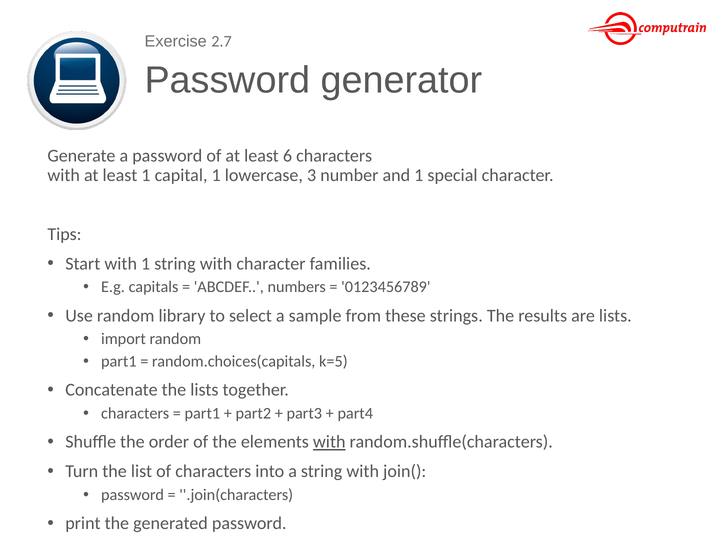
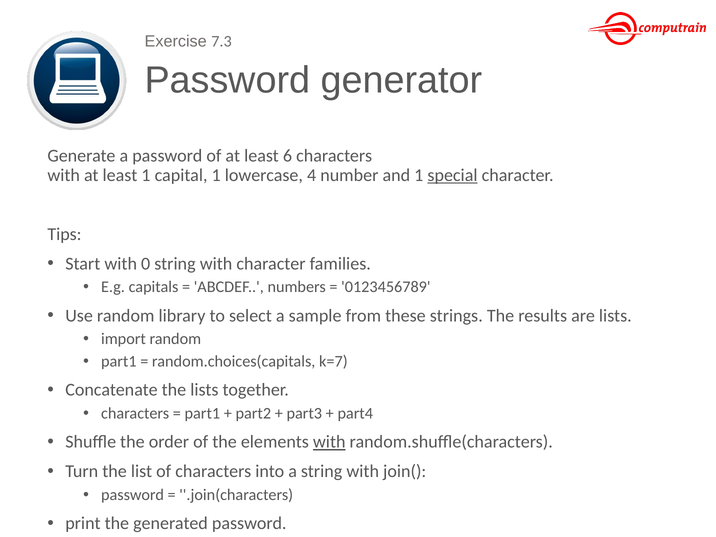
2.7: 2.7 -> 7.3
3: 3 -> 4
special underline: none -> present
with 1: 1 -> 0
k=5: k=5 -> k=7
